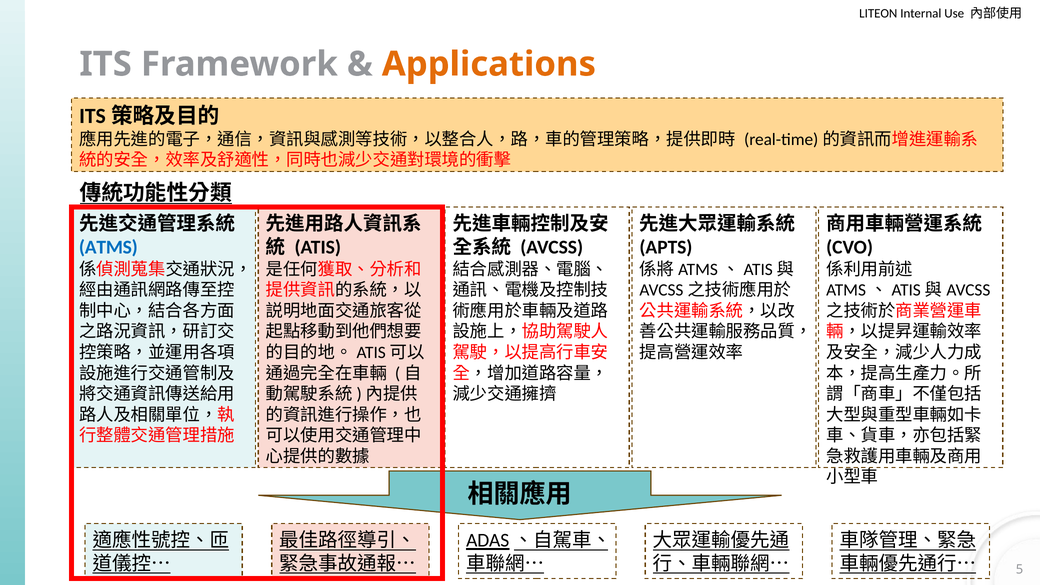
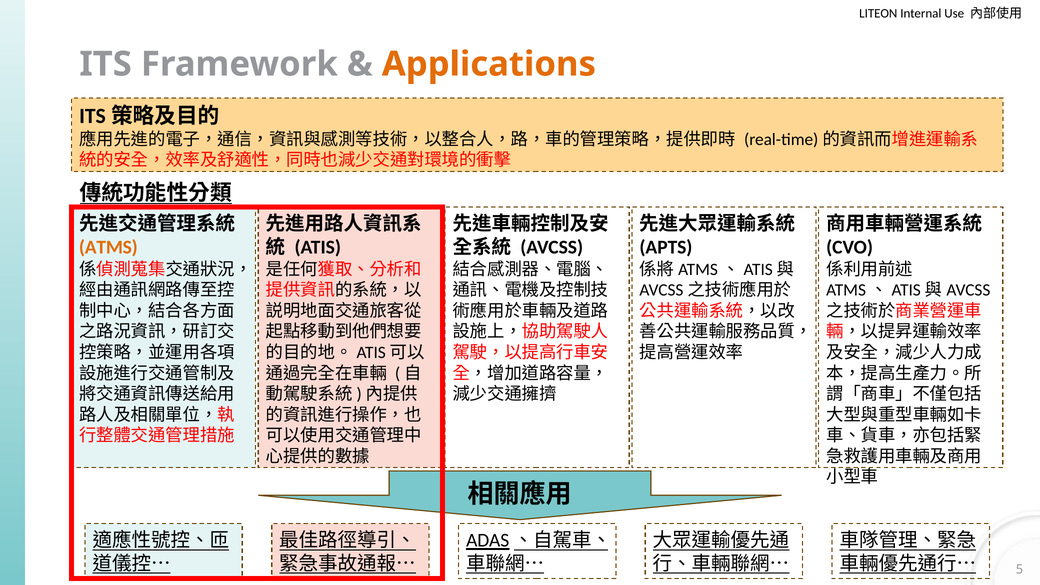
ATMS colour: blue -> orange
